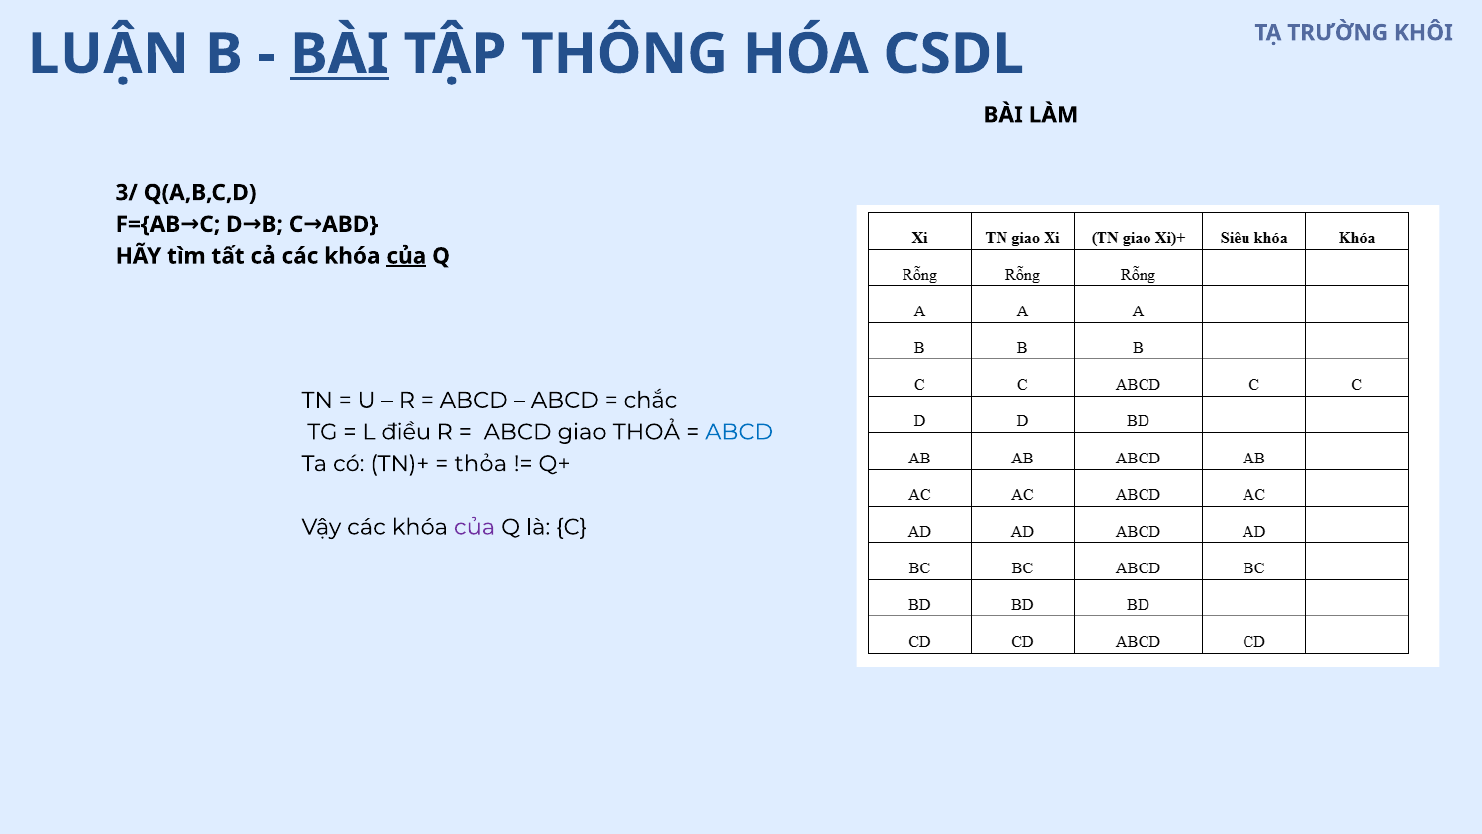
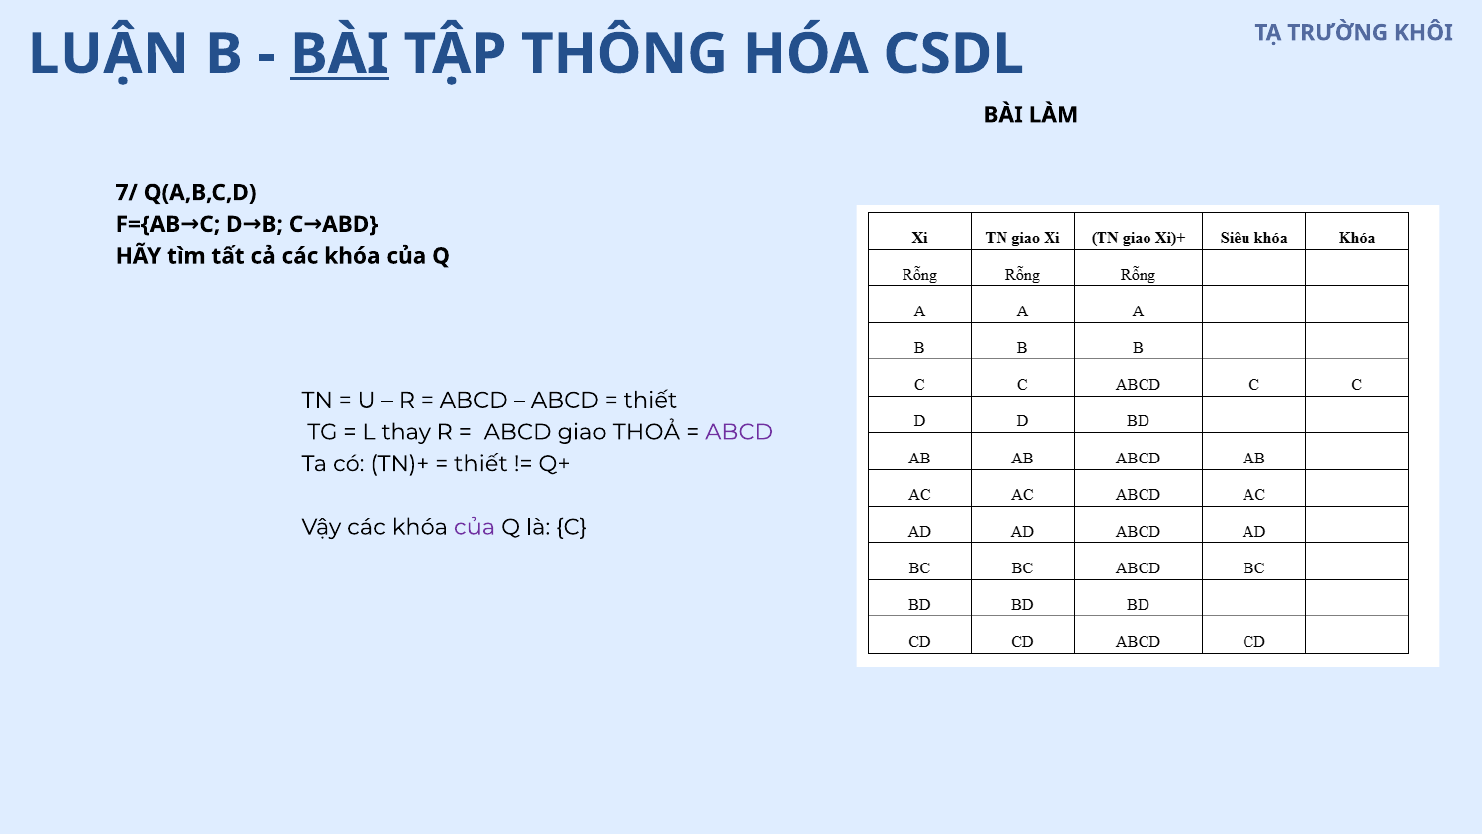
3/: 3/ -> 7/
của at (406, 256) underline: present -> none
chắc at (651, 400): chắc -> thiết
điều: điều -> thay
ABCD at (739, 432) colour: blue -> purple
thỏa at (481, 463): thỏa -> thiết
